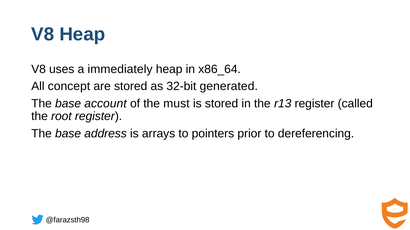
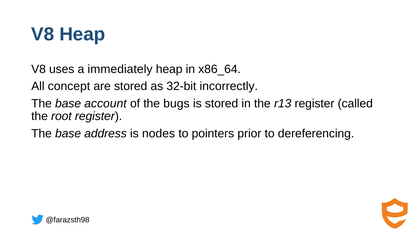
generated: generated -> incorrectly
must: must -> bugs
arrays: arrays -> nodes
